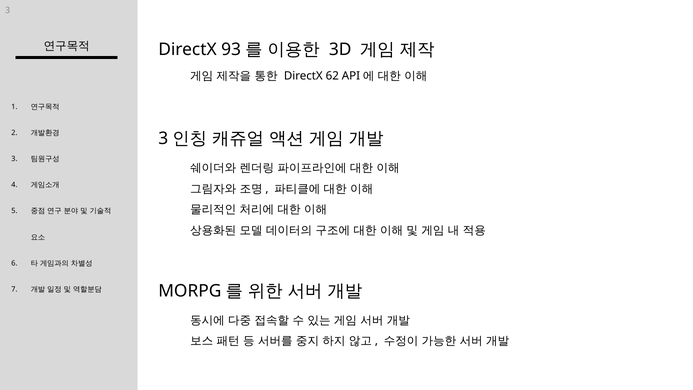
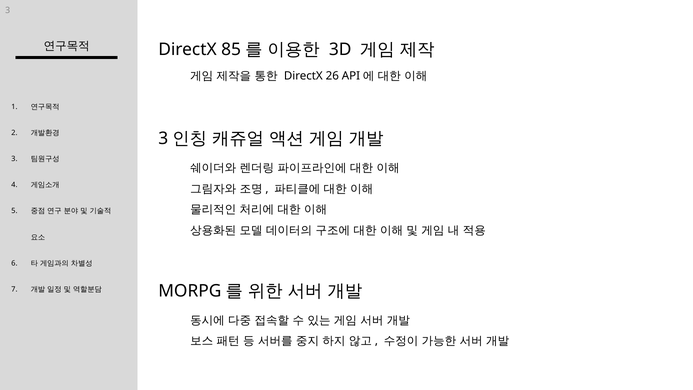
93: 93 -> 85
62: 62 -> 26
